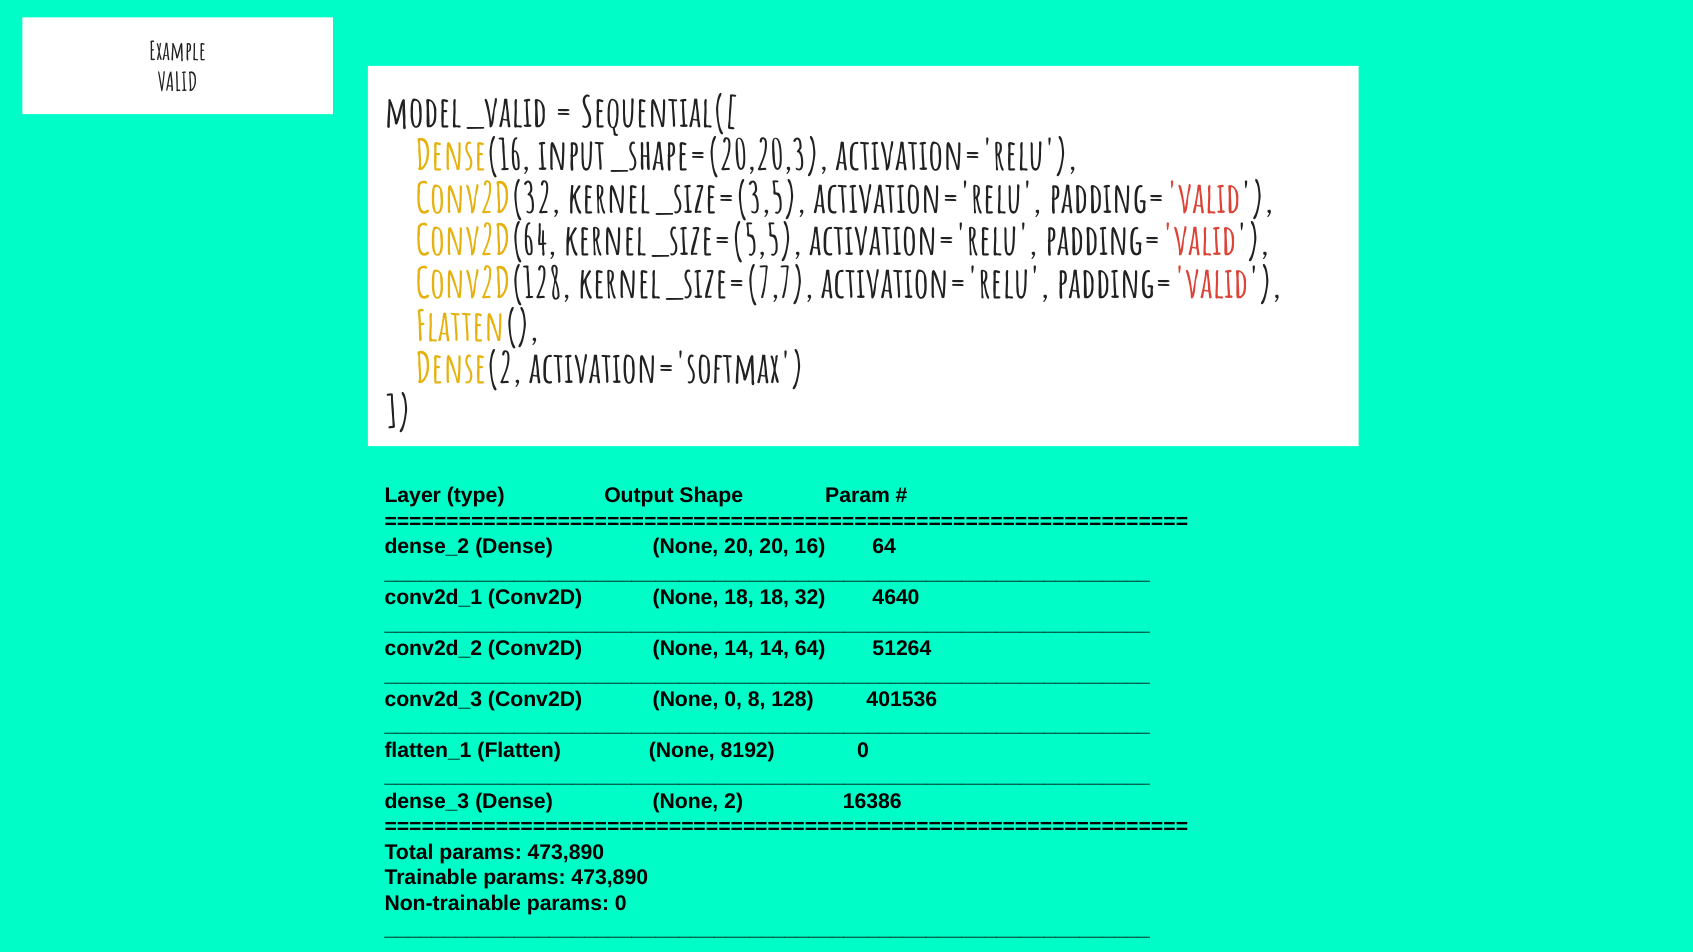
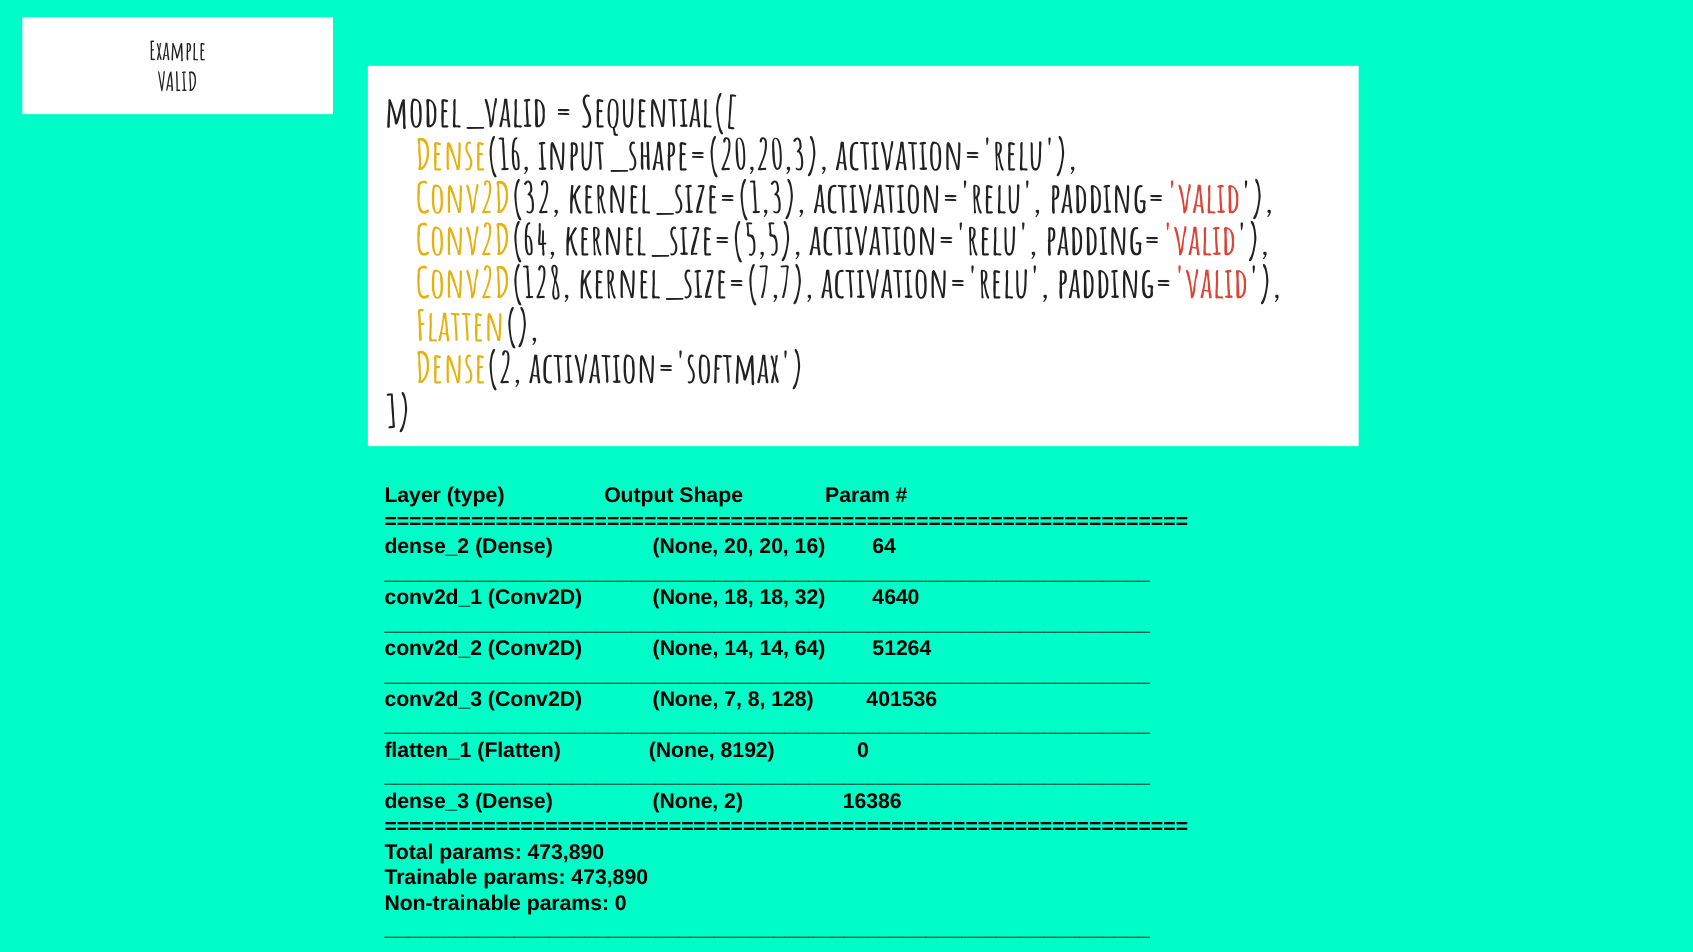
kernel_size=(3,5: kernel_size=(3,5 -> kernel_size=(1,3
None 0: 0 -> 7
